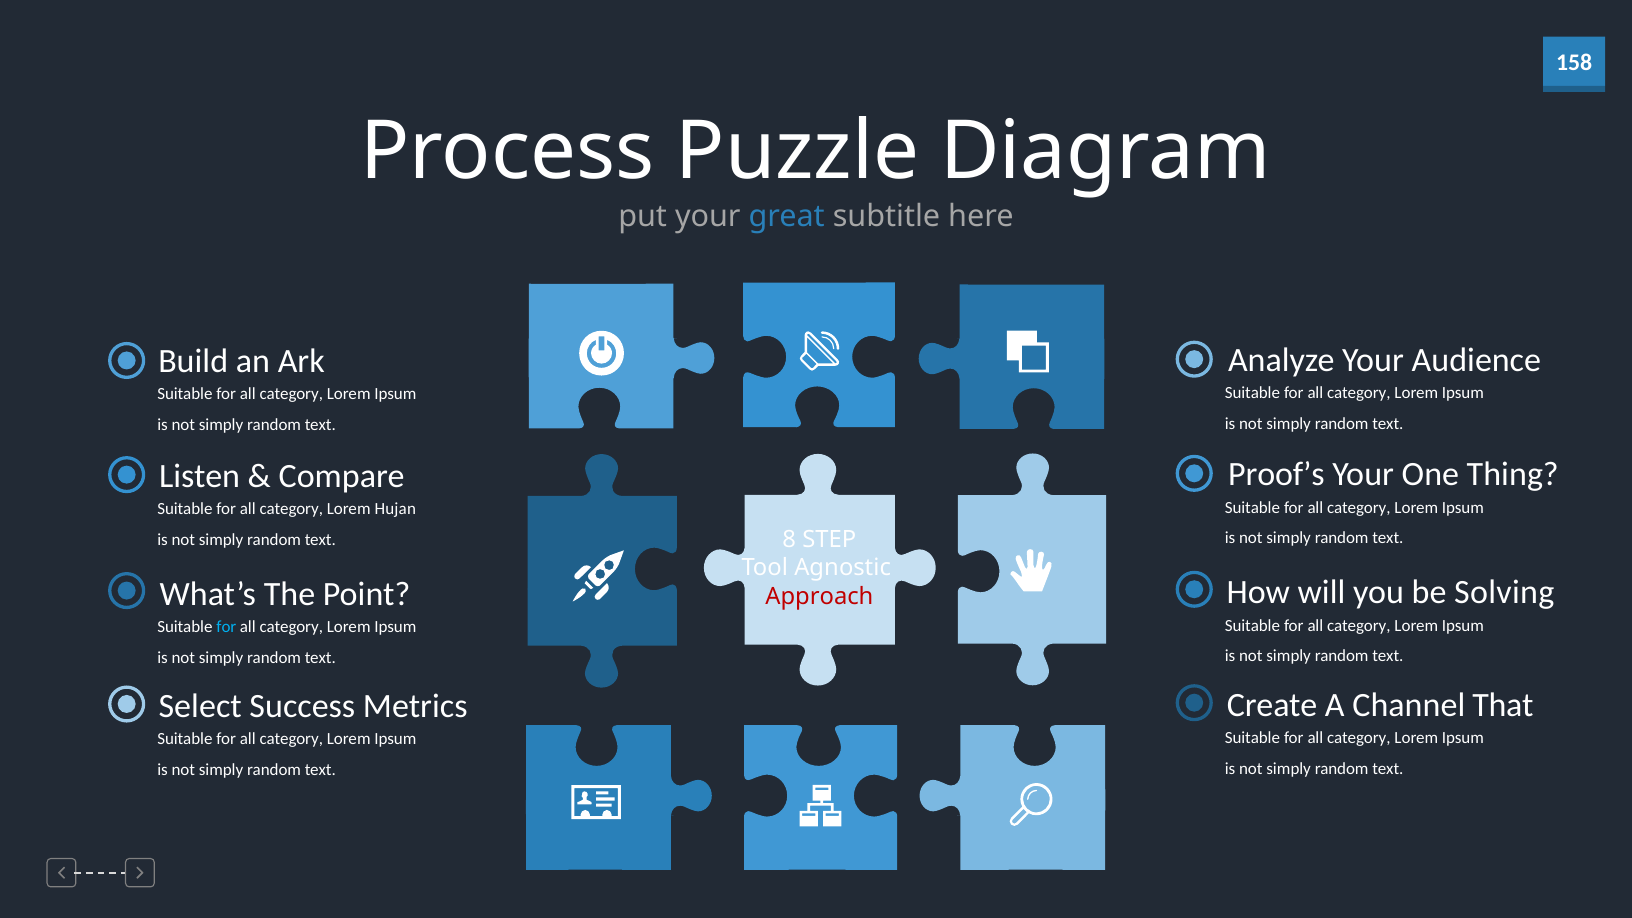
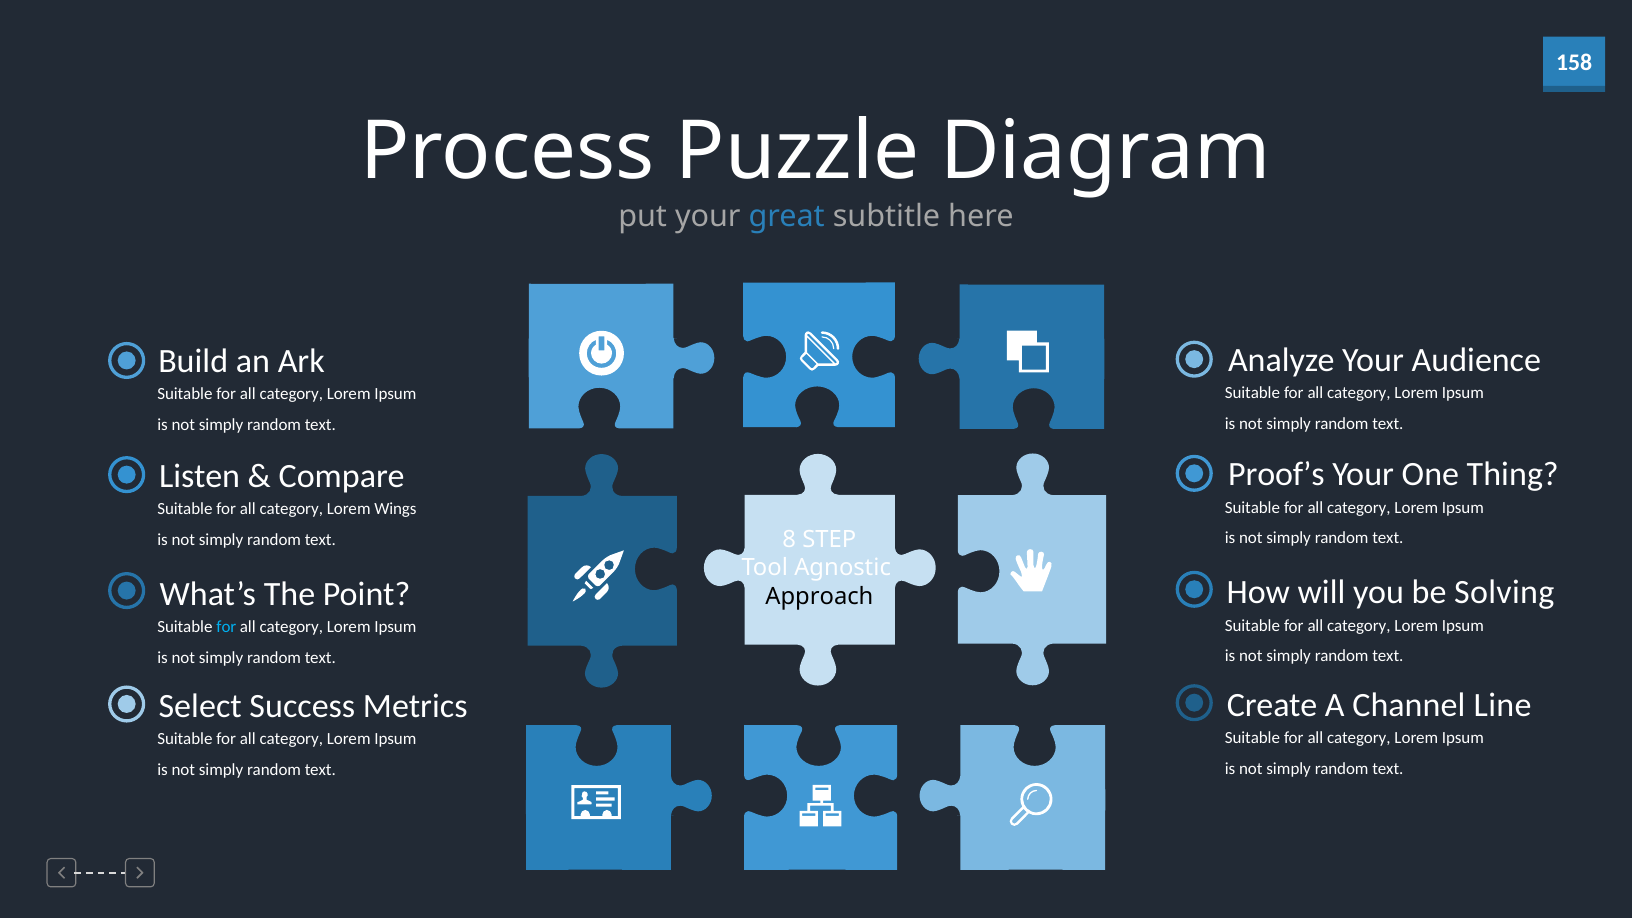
Hujan: Hujan -> Wings
Approach colour: red -> black
That: That -> Line
